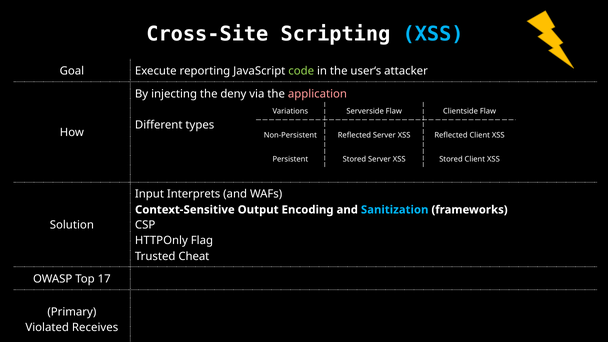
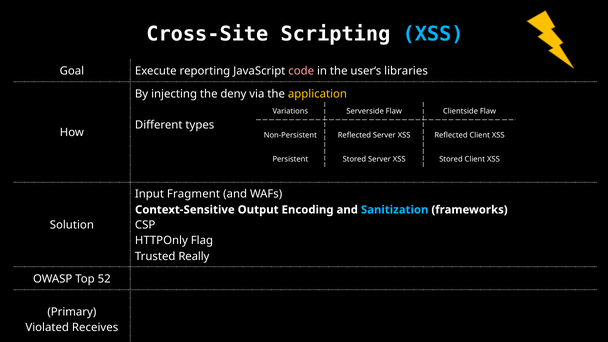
code colour: light green -> pink
attacker: attacker -> libraries
application colour: pink -> yellow
Interprets: Interprets -> Fragment
Cheat: Cheat -> Really
17: 17 -> 52
